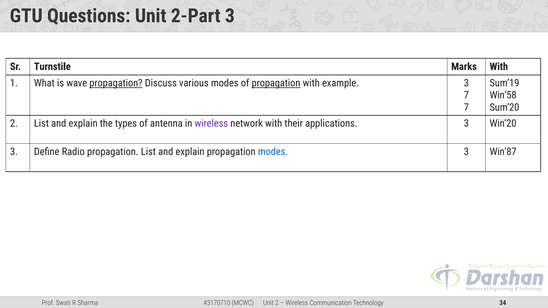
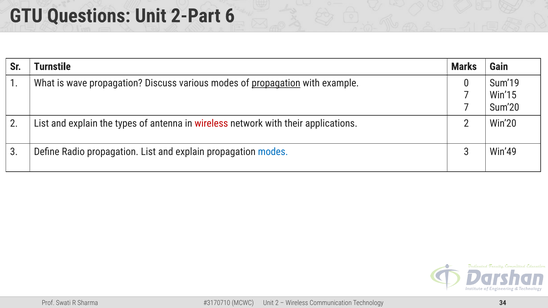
2-Part 3: 3 -> 6
Marks With: With -> Gain
propagation at (116, 83) underline: present -> none
example 3: 3 -> 0
Win’58: Win’58 -> Win’15
wireless at (211, 124) colour: purple -> red
applications 3: 3 -> 2
Win’87: Win’87 -> Win’49
